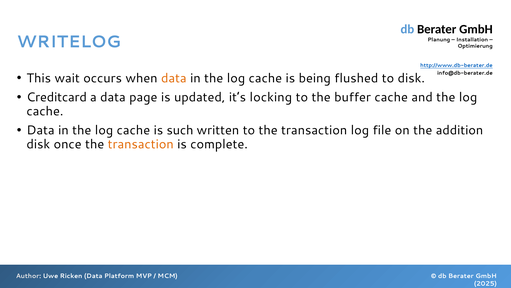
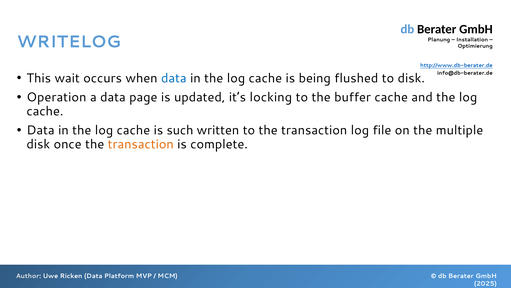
data at (174, 78) colour: orange -> blue
Creditcard: Creditcard -> Operation
addition: addition -> multiple
